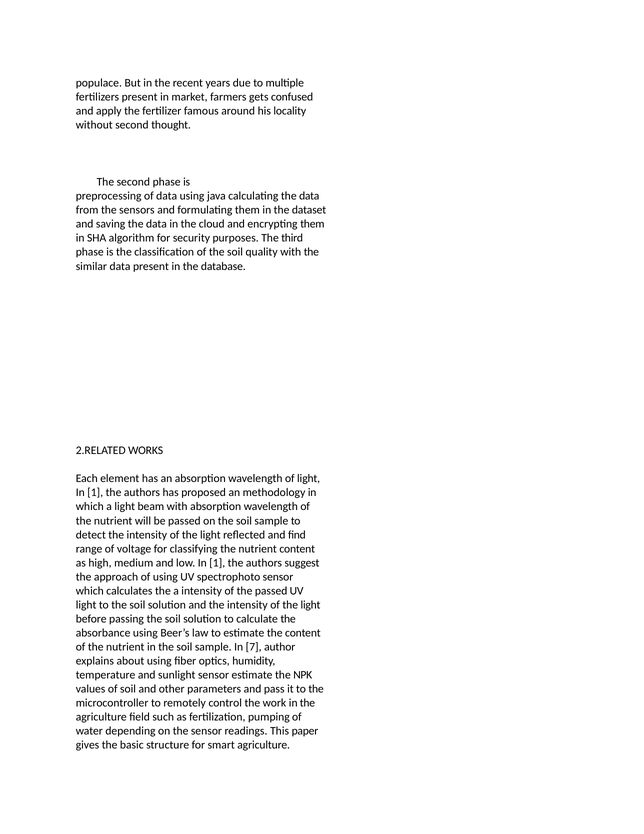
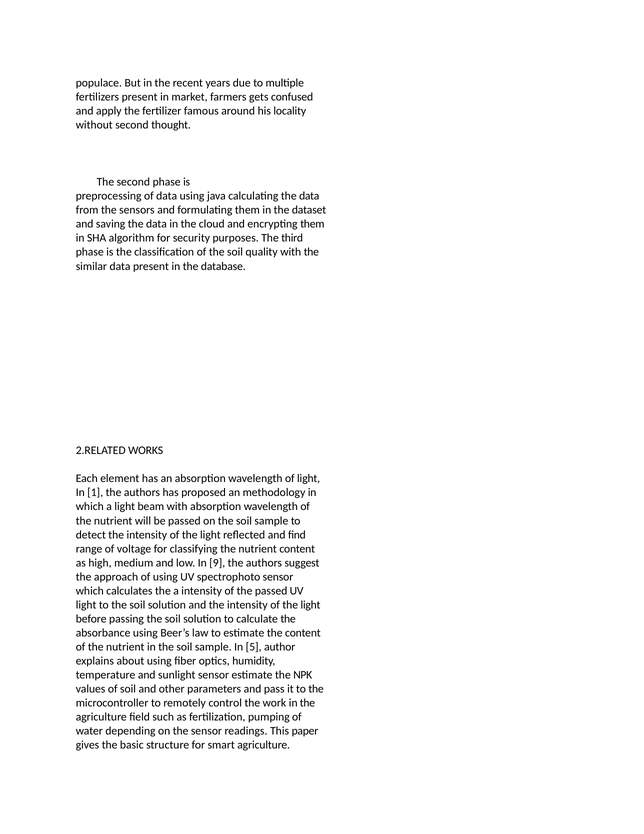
low In 1: 1 -> 9
7: 7 -> 5
